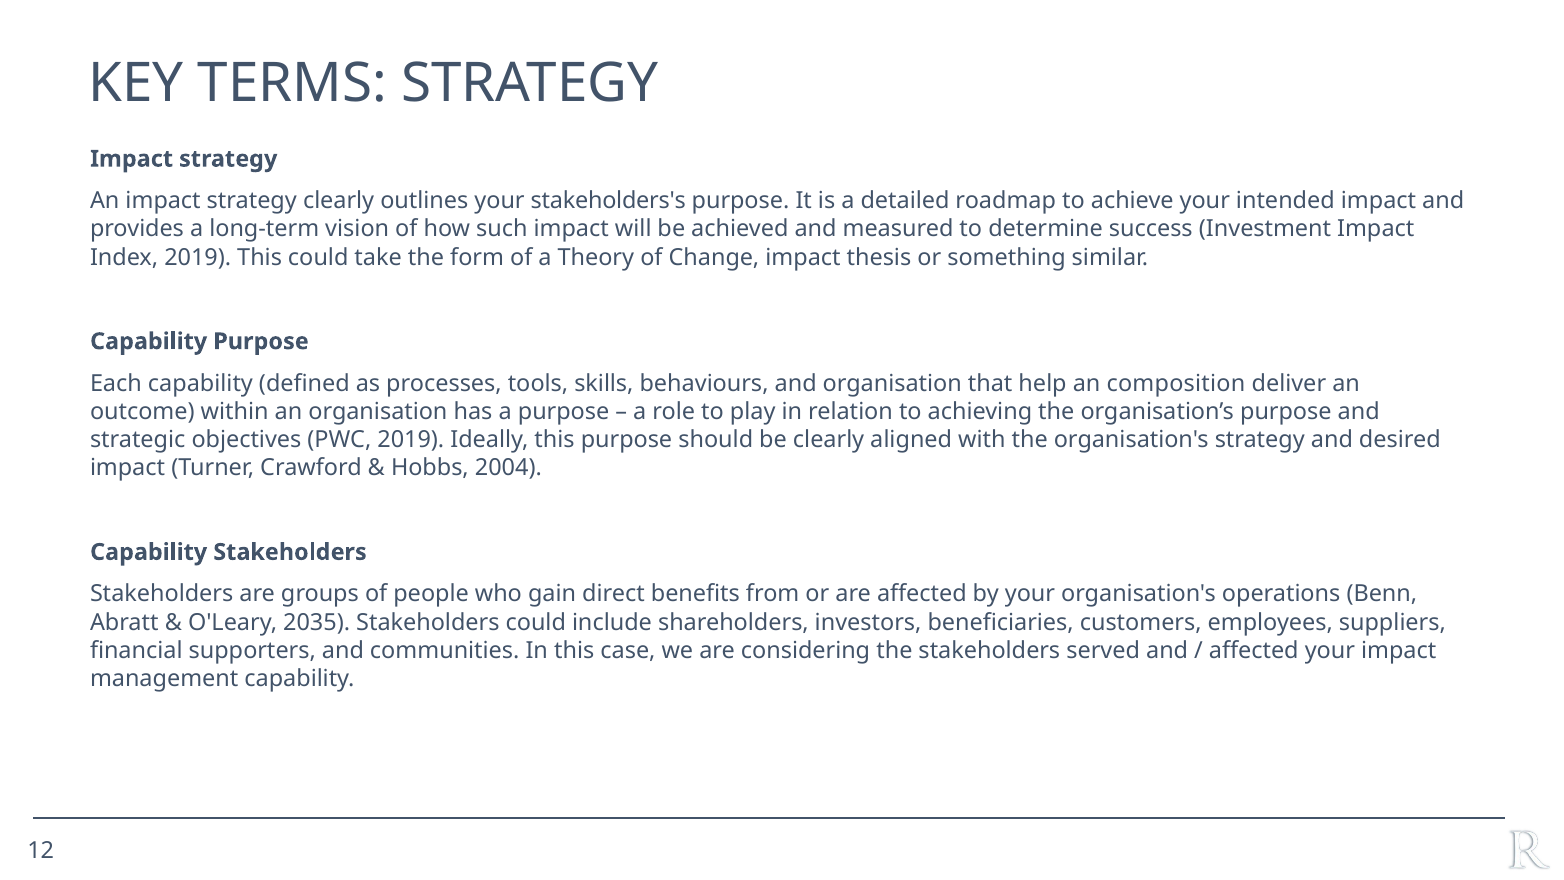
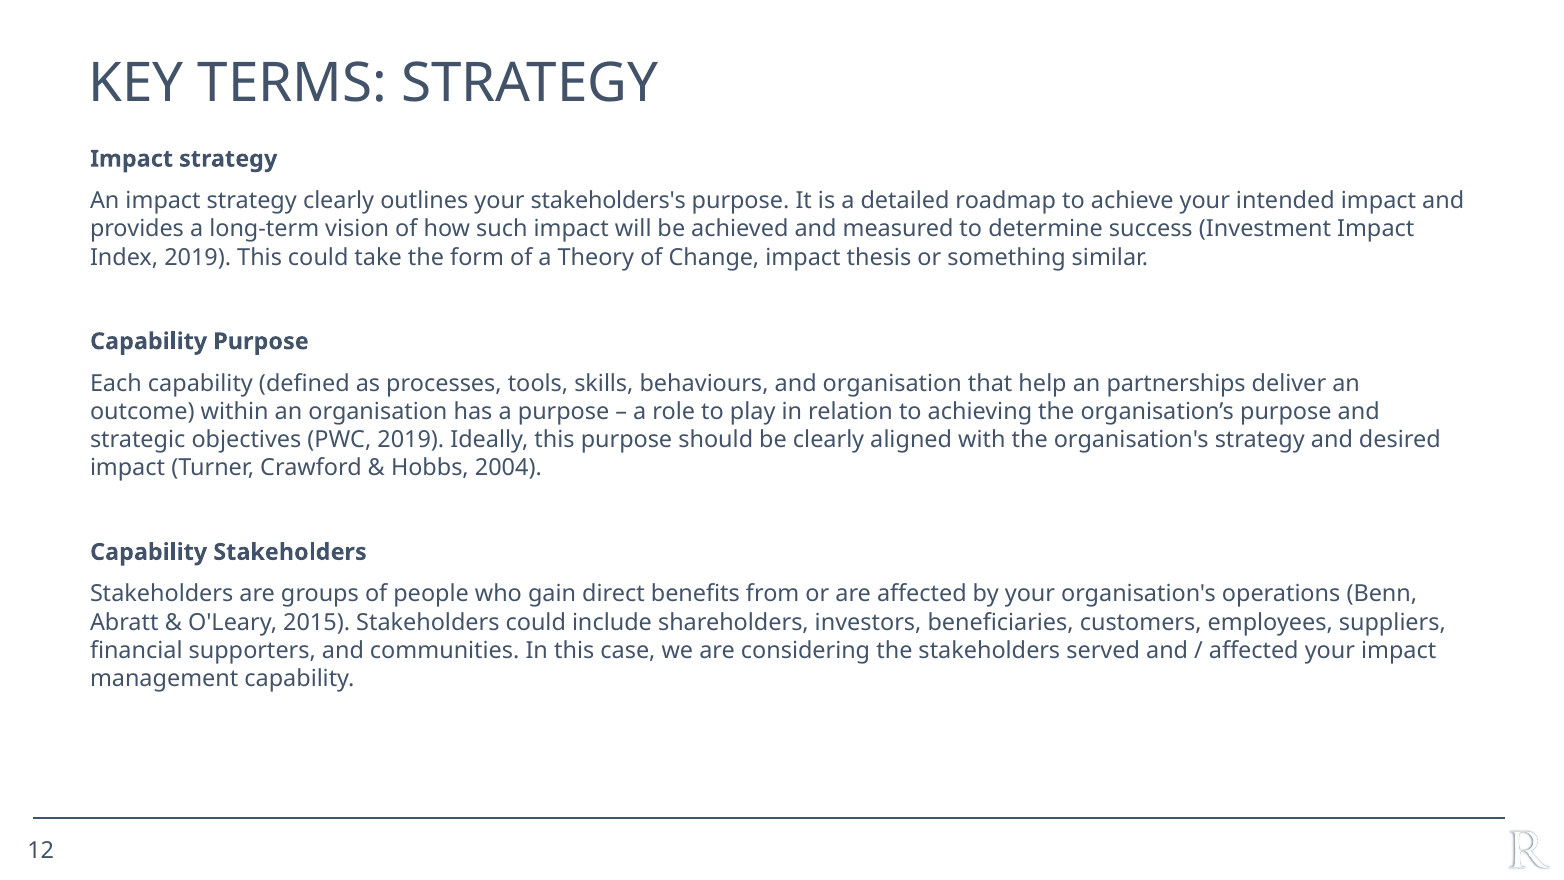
composition: composition -> partnerships
2035: 2035 -> 2015
